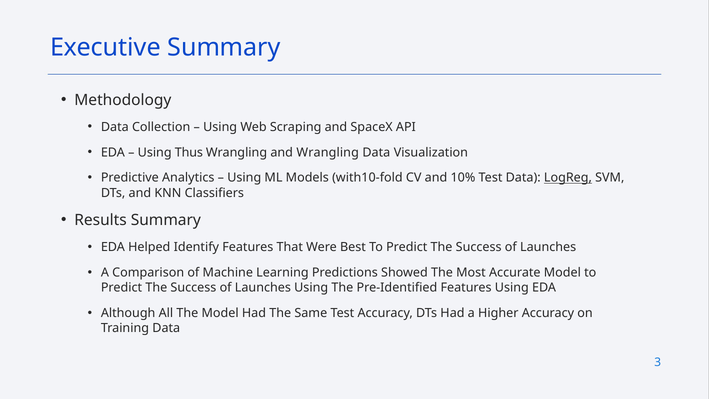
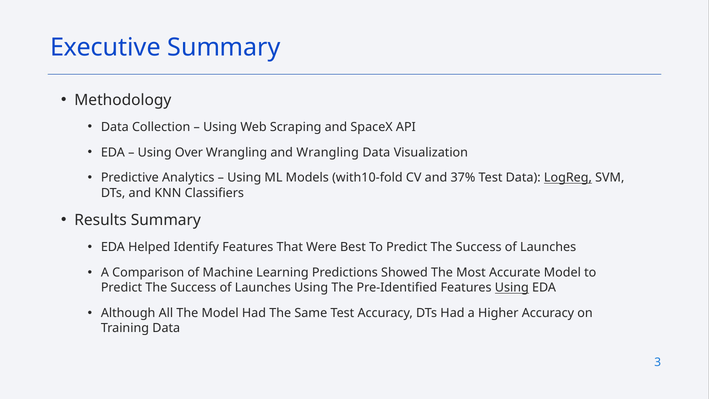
Thus: Thus -> Over
10%: 10% -> 37%
Using at (512, 288) underline: none -> present
